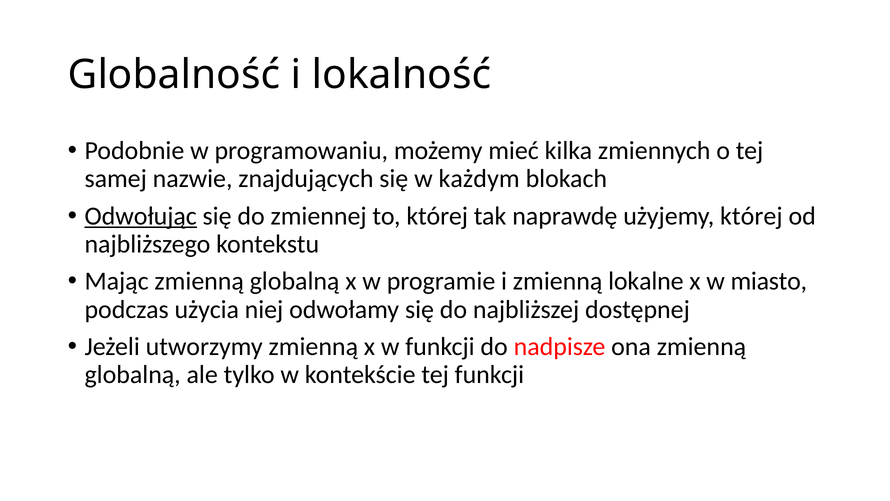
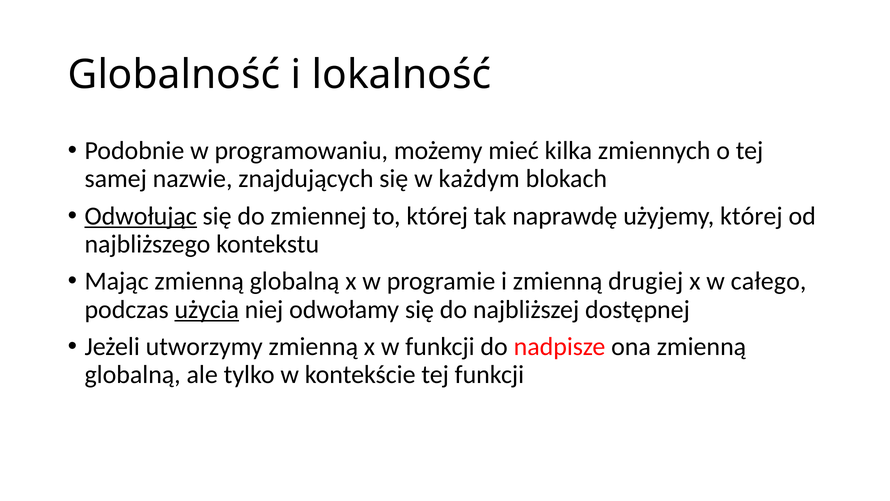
lokalne: lokalne -> drugiej
miasto: miasto -> całego
użycia underline: none -> present
